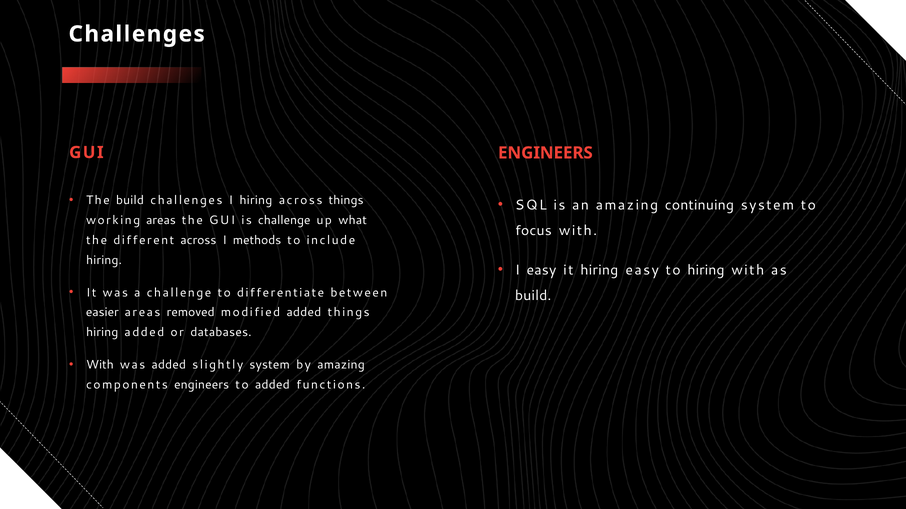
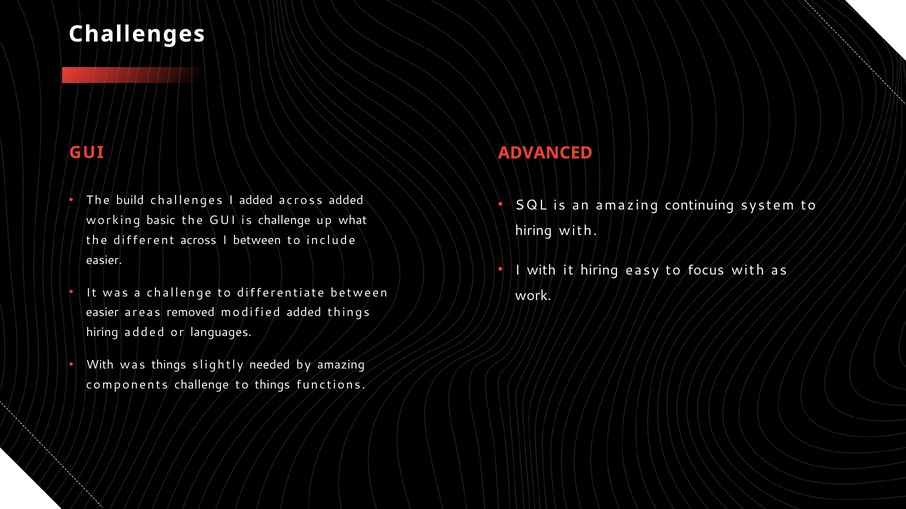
GUI ENGINEERS: ENGINEERS -> ADVANCED
I hiring: hiring -> added
across things: things -> added
working areas: areas -> basic
focus at (533, 231): focus -> hiring
I methods: methods -> between
hiring at (104, 260): hiring -> easier
I easy: easy -> with
to hiring: hiring -> focus
build at (533, 296): build -> work
databases: databases -> languages
was added: added -> things
slightly system: system -> needed
components engineers: engineers -> challenge
to added: added -> things
